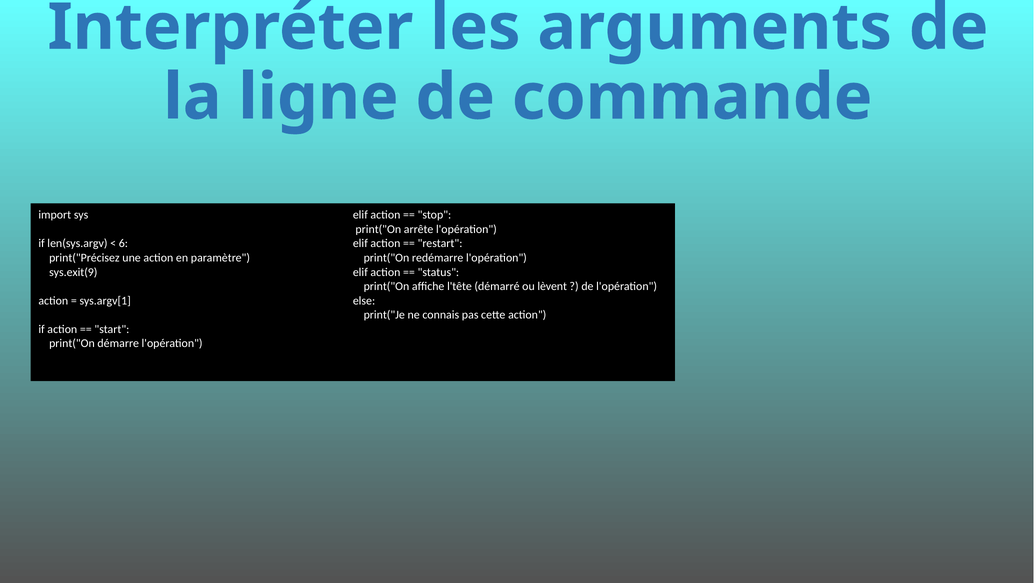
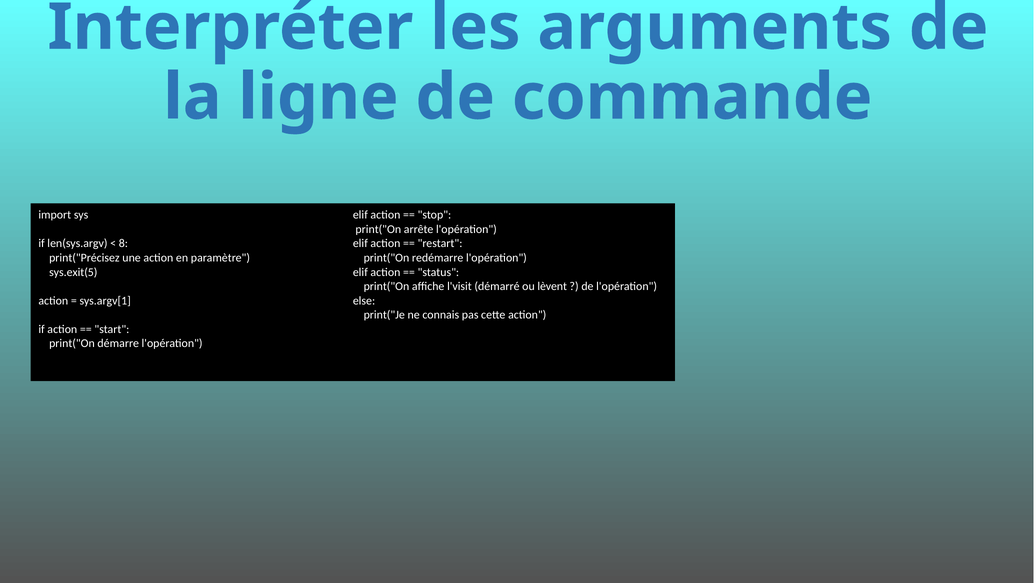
6: 6 -> 8
sys.exit(9: sys.exit(9 -> sys.exit(5
l'tête: l'tête -> l'visit
